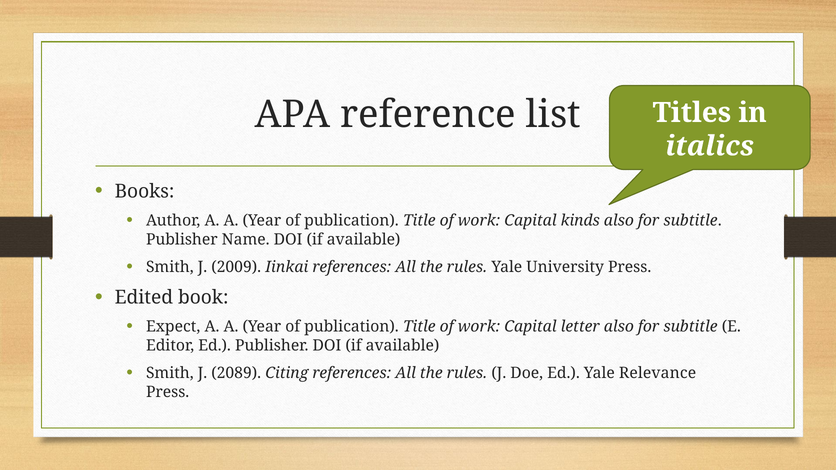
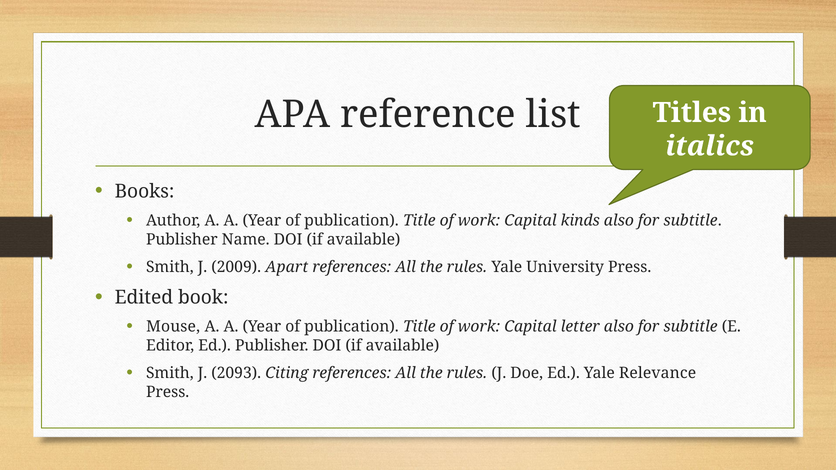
Iinkai: Iinkai -> Apart
Expect: Expect -> Mouse
2089: 2089 -> 2093
